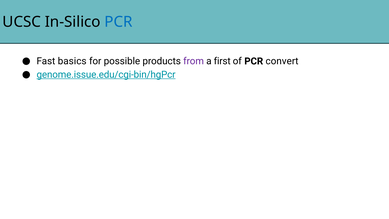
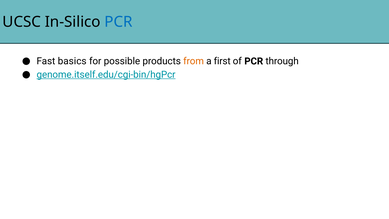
from colour: purple -> orange
convert: convert -> through
genome.issue.edu/cgi-bin/hgPcr: genome.issue.edu/cgi-bin/hgPcr -> genome.itself.edu/cgi-bin/hgPcr
